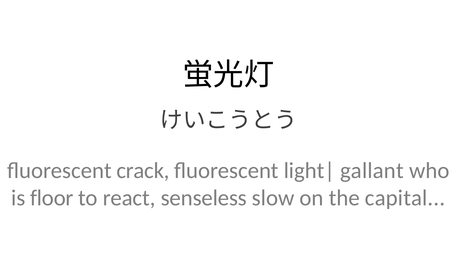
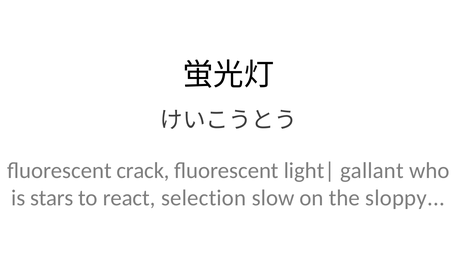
floor: floor -> stars
senseless: senseless -> selection
capital: capital -> sloppy
